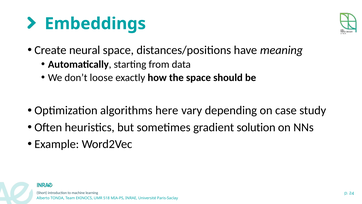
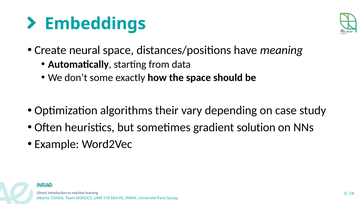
loose: loose -> some
here: here -> their
